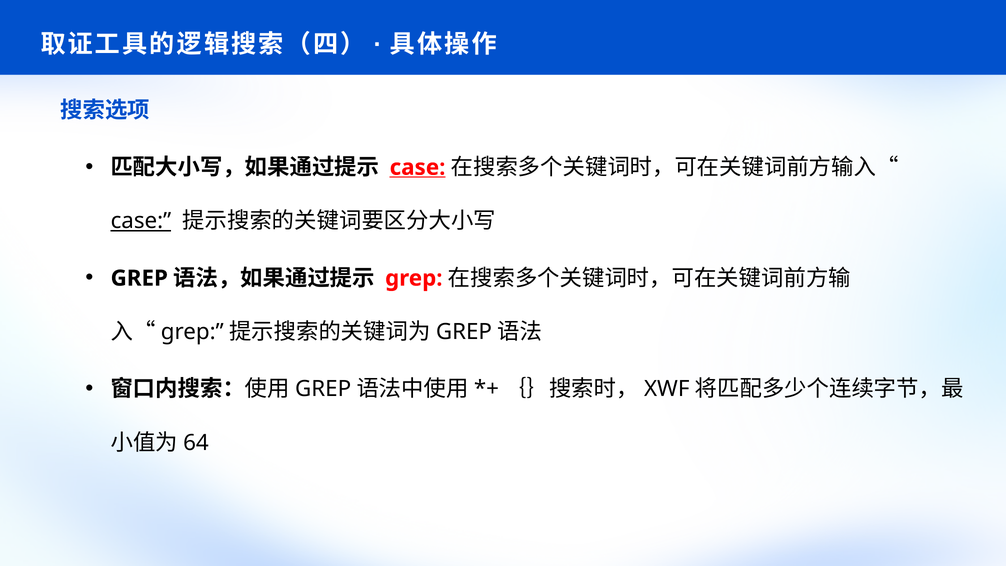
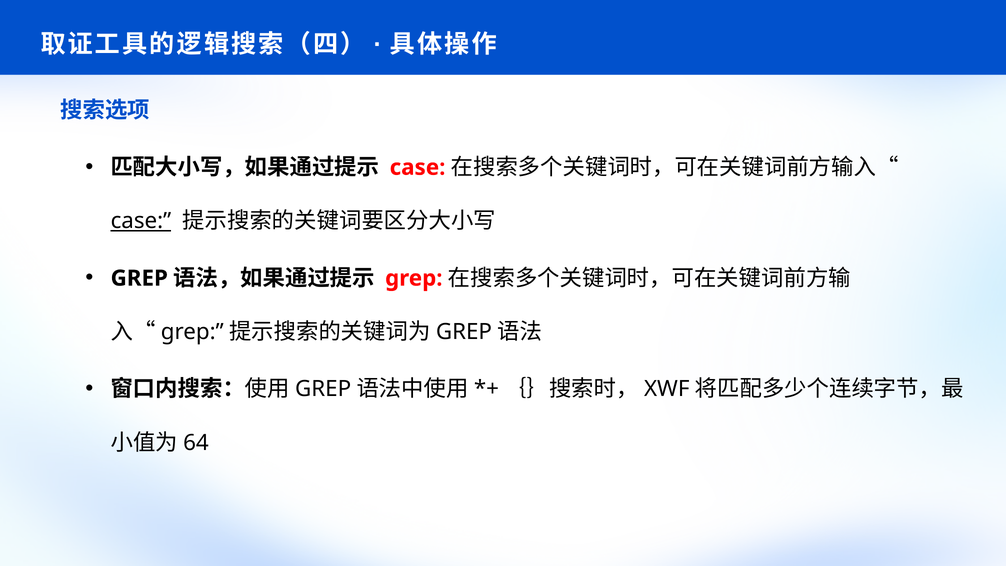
case at (418, 167) underline: present -> none
